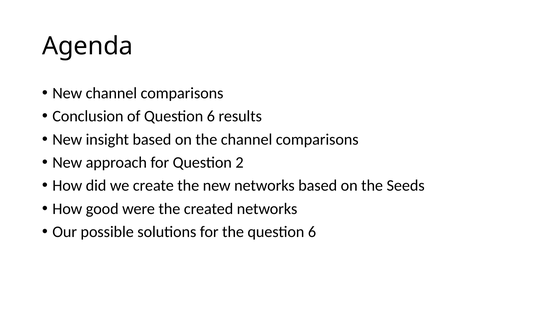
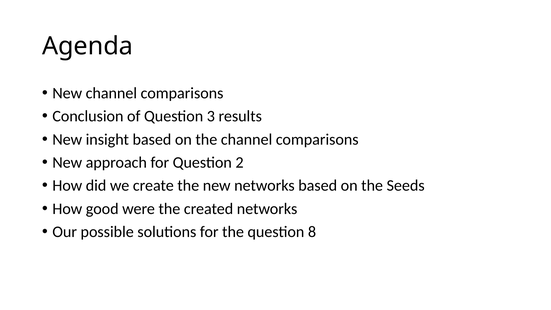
of Question 6: 6 -> 3
the question 6: 6 -> 8
